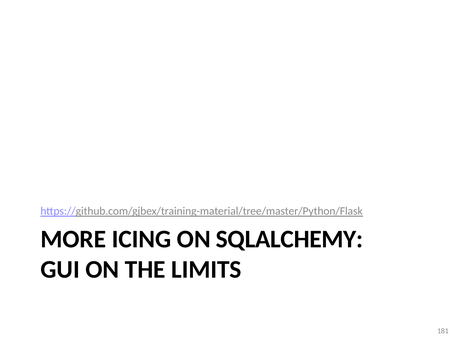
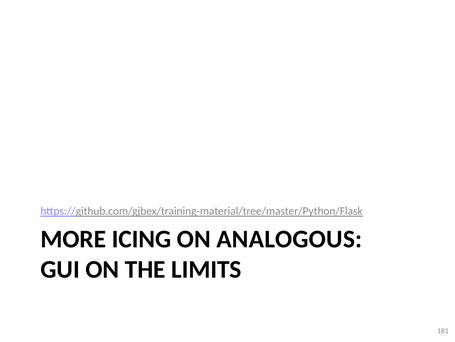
SQLALCHEMY: SQLALCHEMY -> ANALOGOUS
